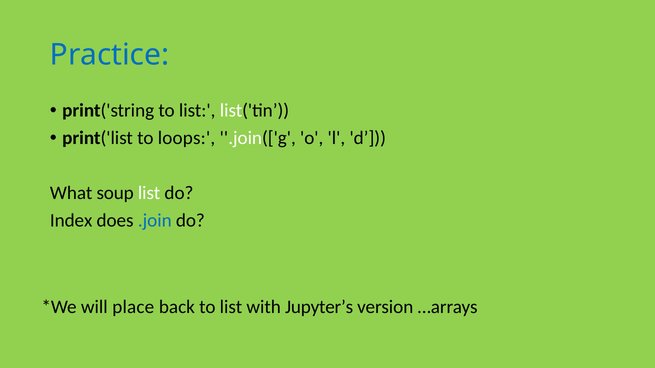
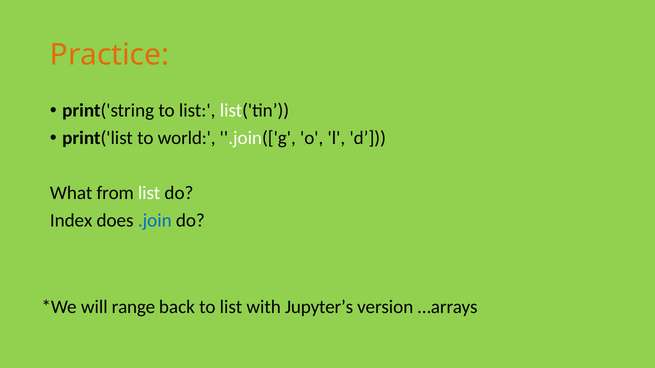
Practice colour: blue -> orange
loops: loops -> world
soup: soup -> from
place: place -> range
